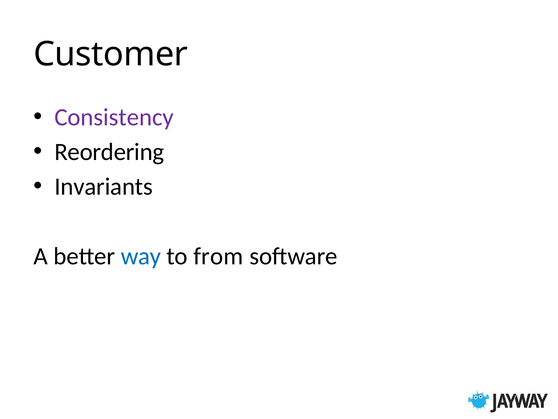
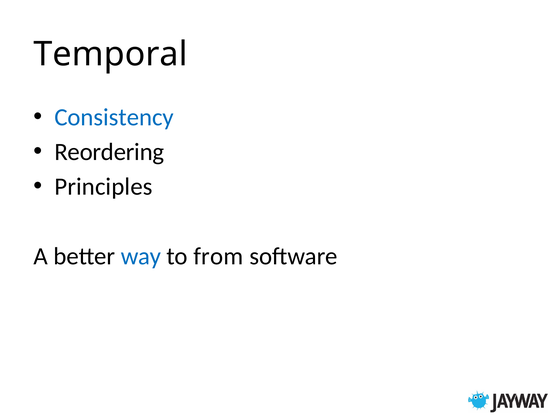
Customer: Customer -> Temporal
Consistency colour: purple -> blue
Invariants: Invariants -> Principles
